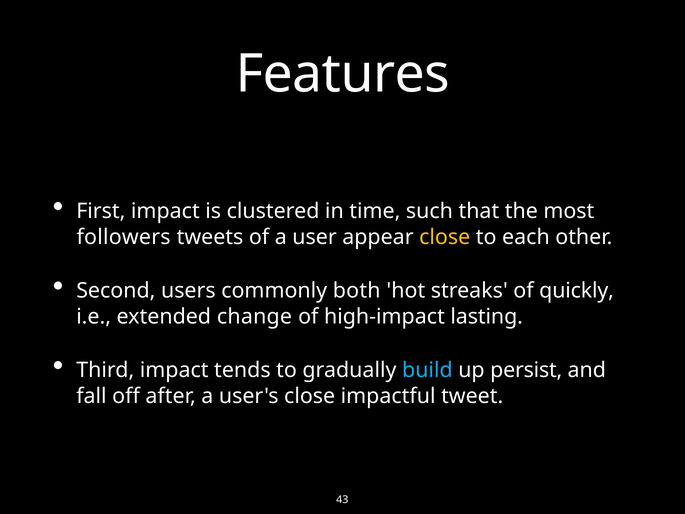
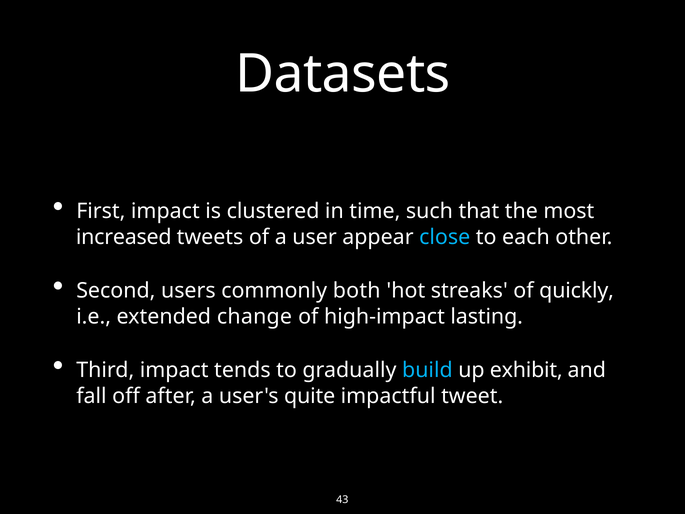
Features: Features -> Datasets
followers: followers -> increased
close at (445, 237) colour: yellow -> light blue
persist: persist -> exhibit
user's close: close -> quite
